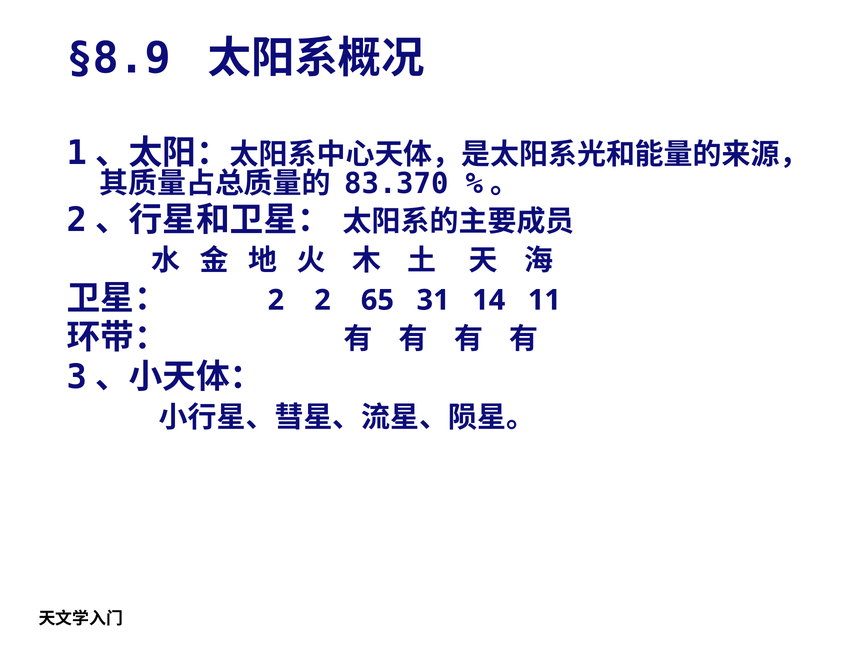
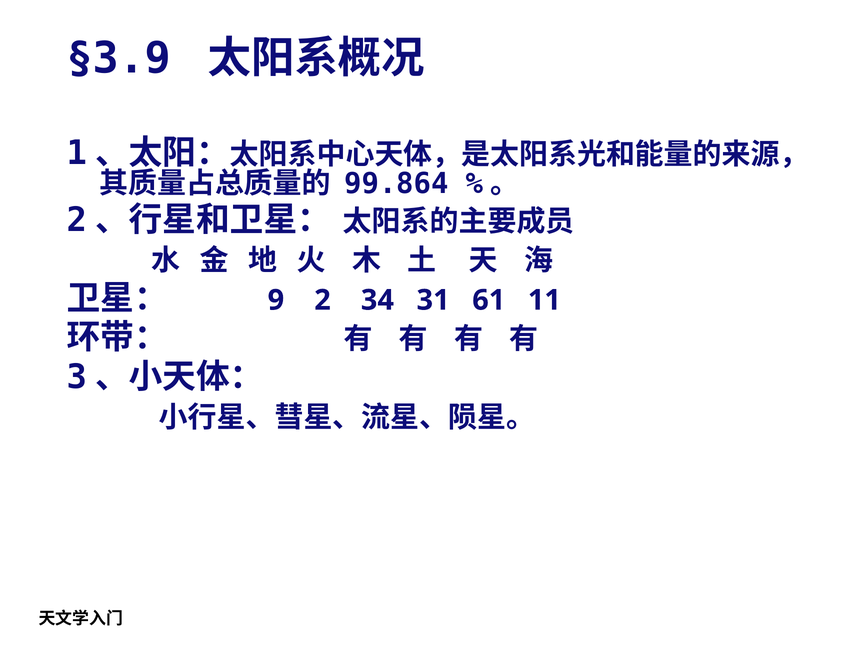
§8.9: §8.9 -> §3.9
83.370: 83.370 -> 99.864
2 at (276, 300): 2 -> 9
65: 65 -> 34
14: 14 -> 61
